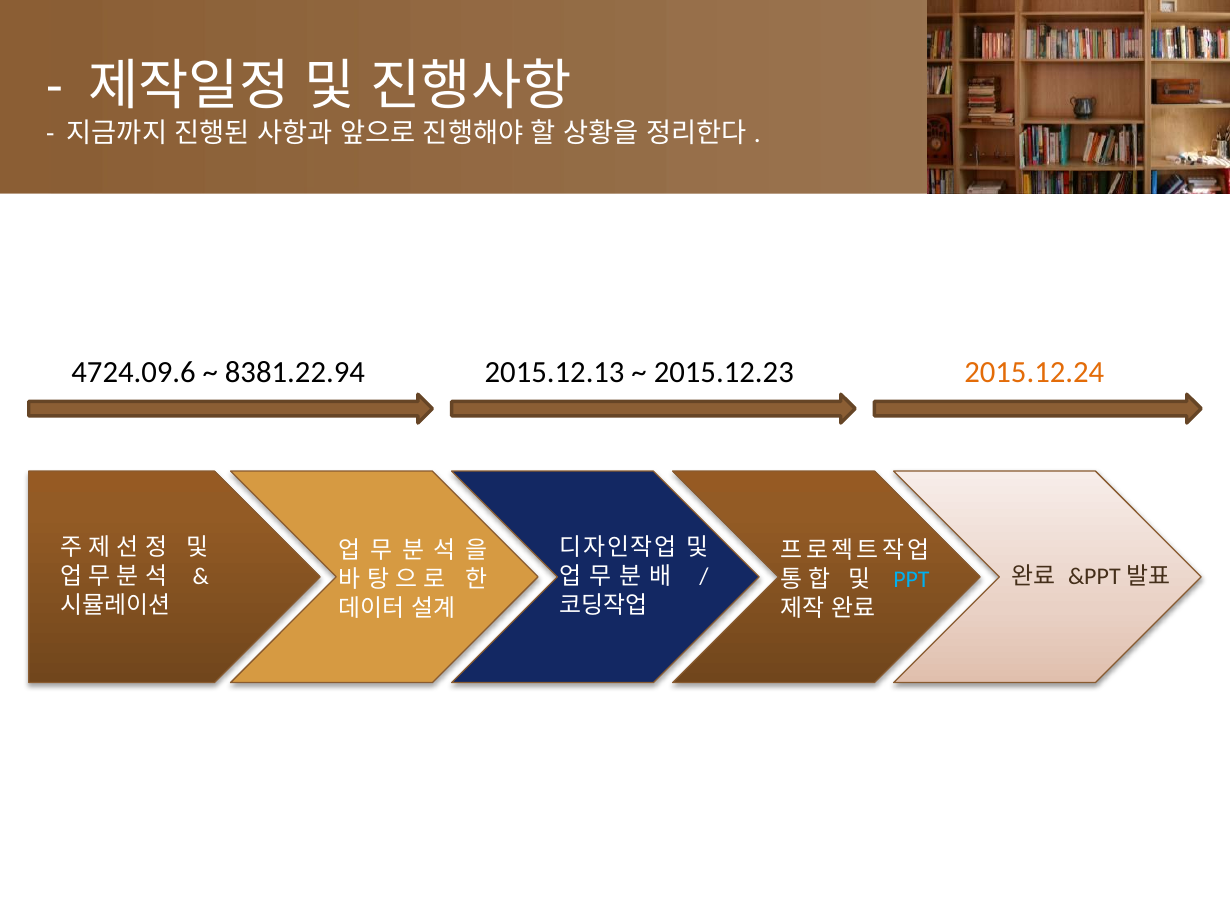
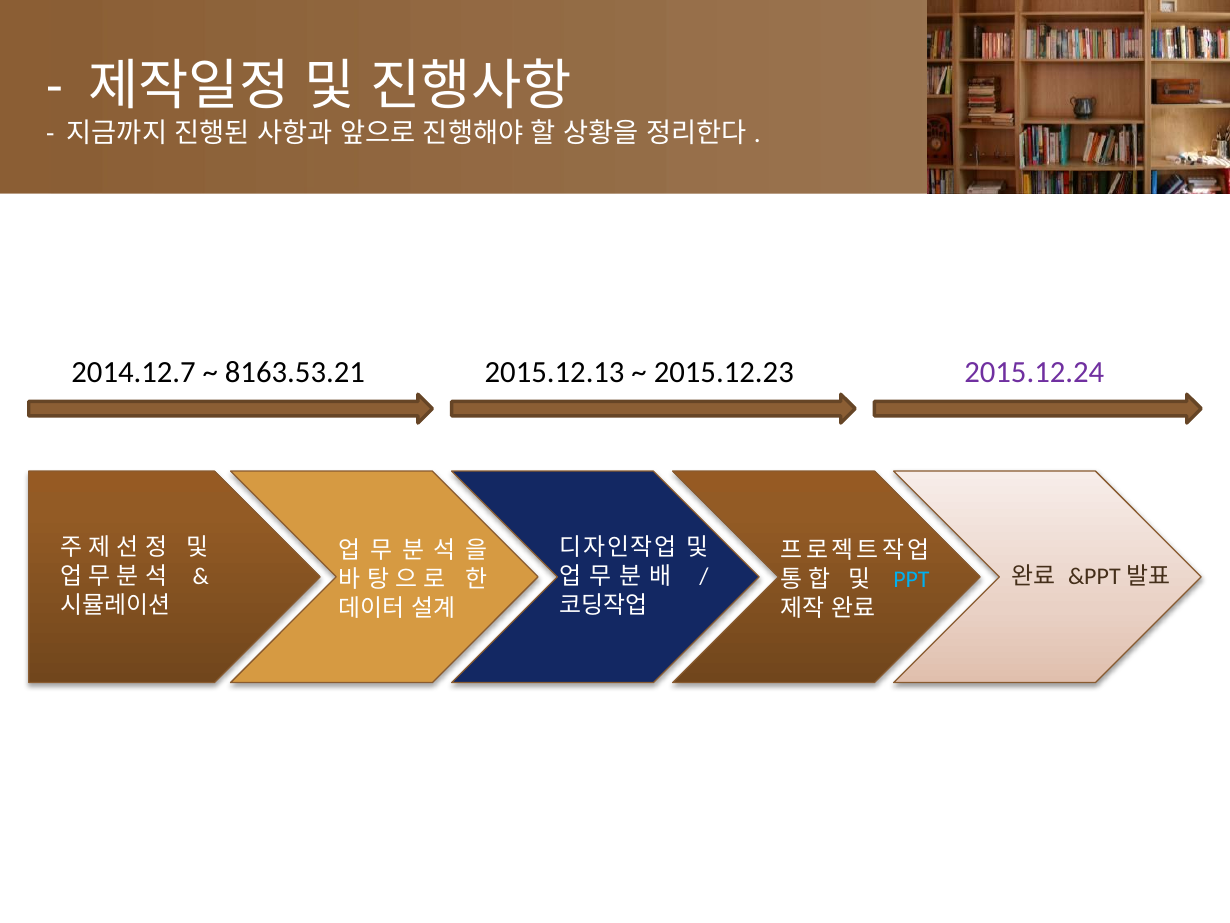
4724.09.6: 4724.09.6 -> 2014.12.7
8381.22.94: 8381.22.94 -> 8163.53.21
2015.12.24 colour: orange -> purple
